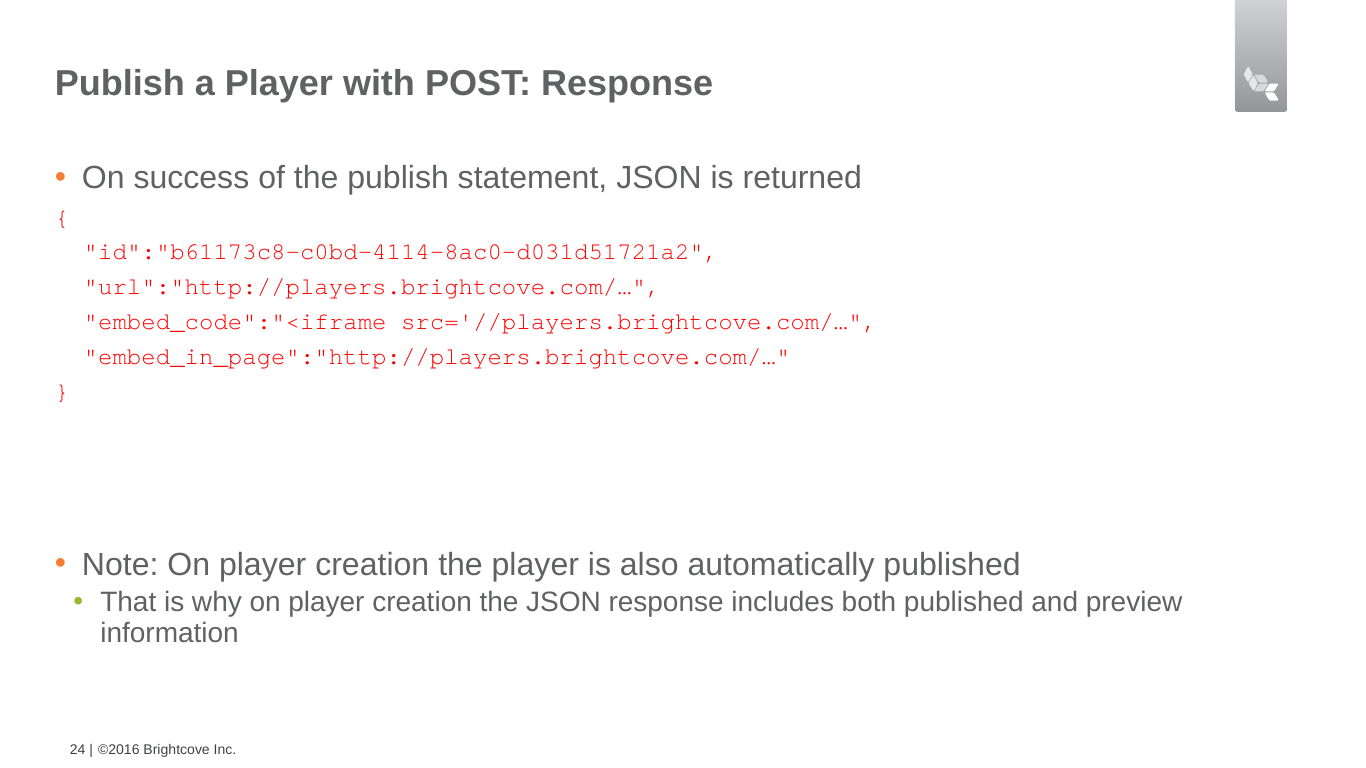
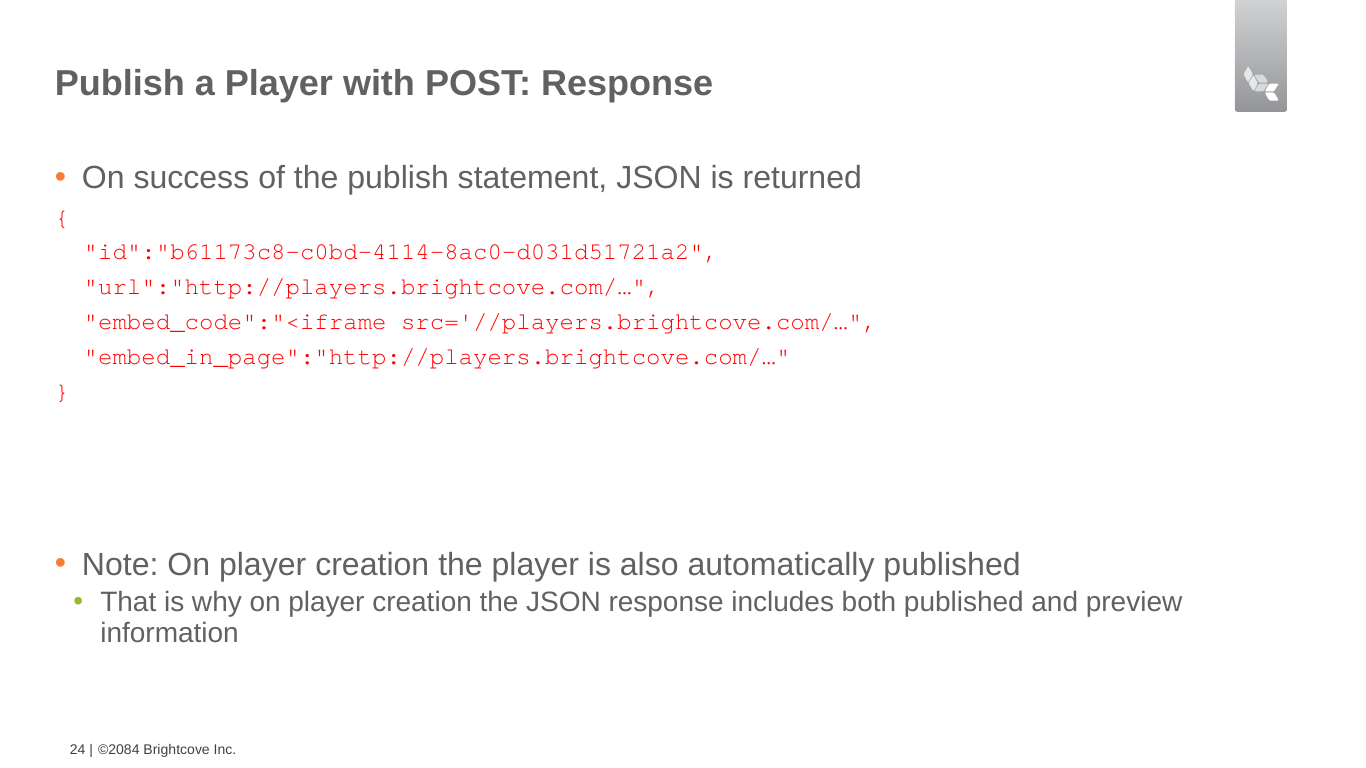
©2016: ©2016 -> ©2084
